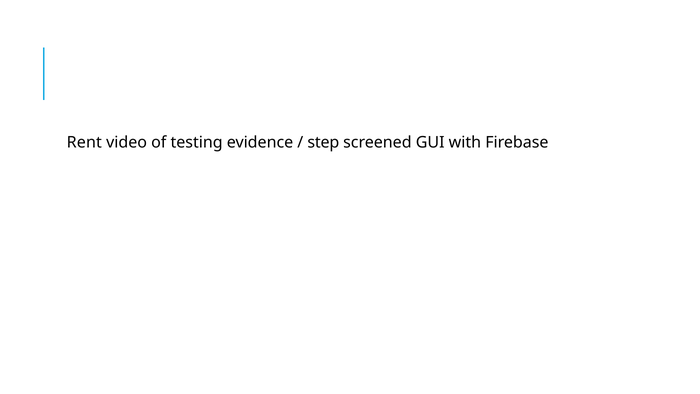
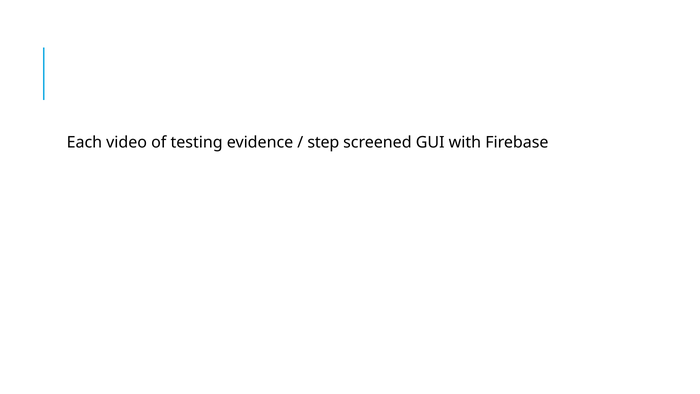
Rent: Rent -> Each
